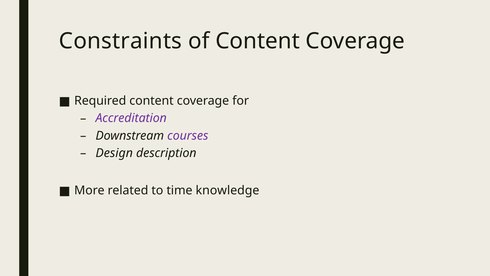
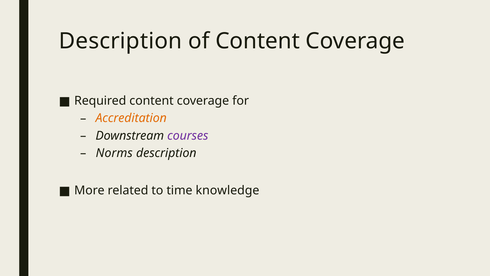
Constraints at (121, 41): Constraints -> Description
Accreditation colour: purple -> orange
Design: Design -> Norms
